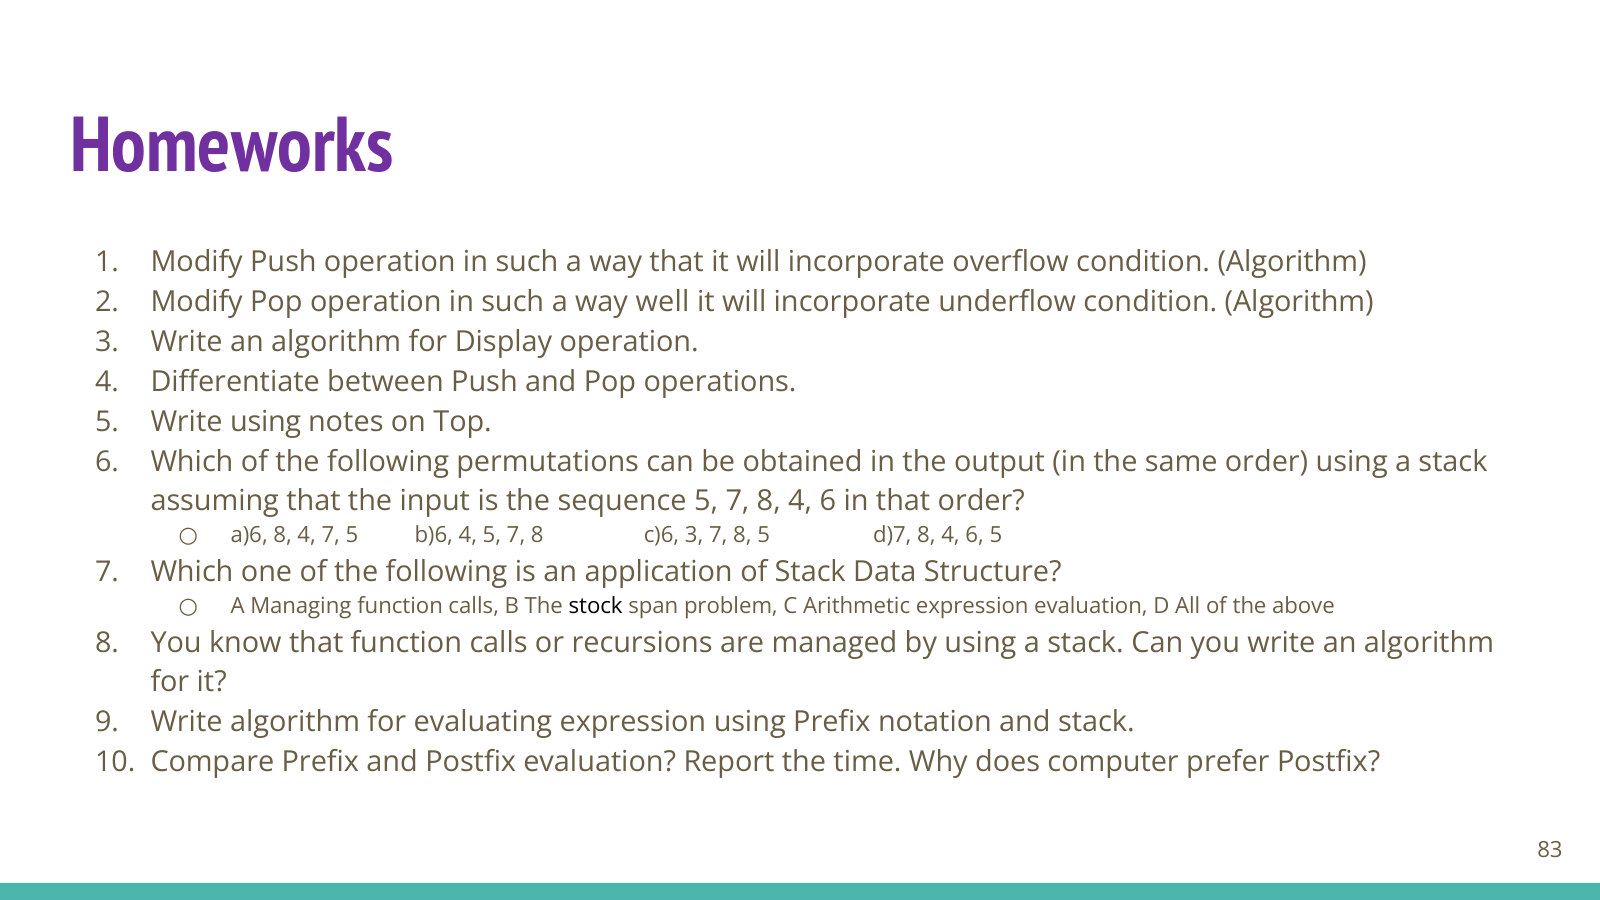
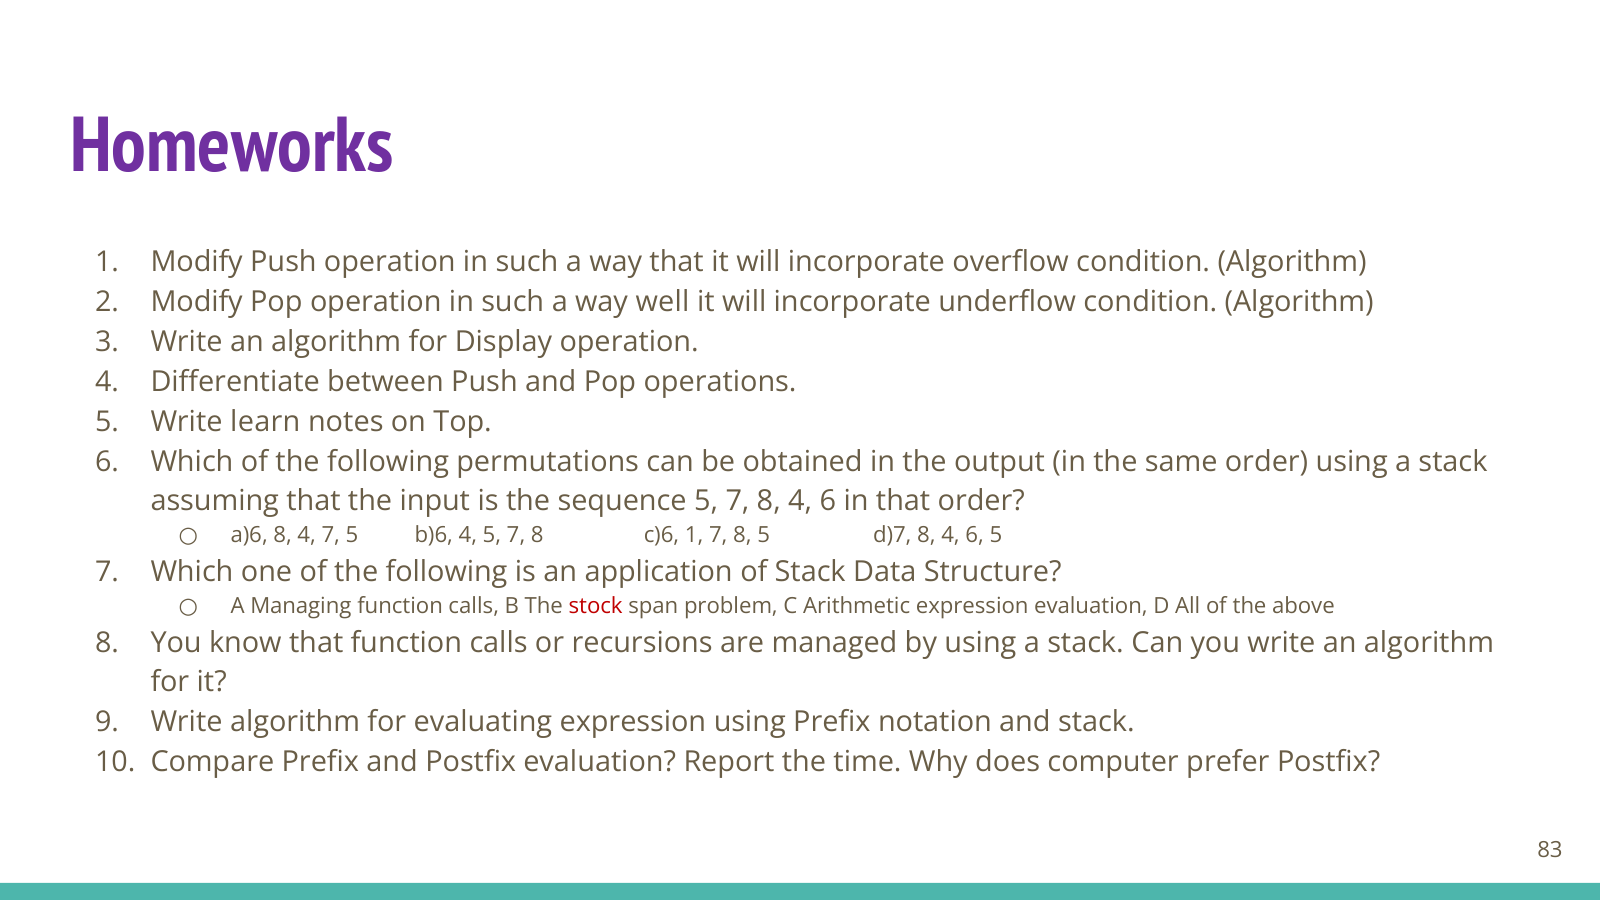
Write using: using -> learn
c)6 3: 3 -> 1
stock colour: black -> red
